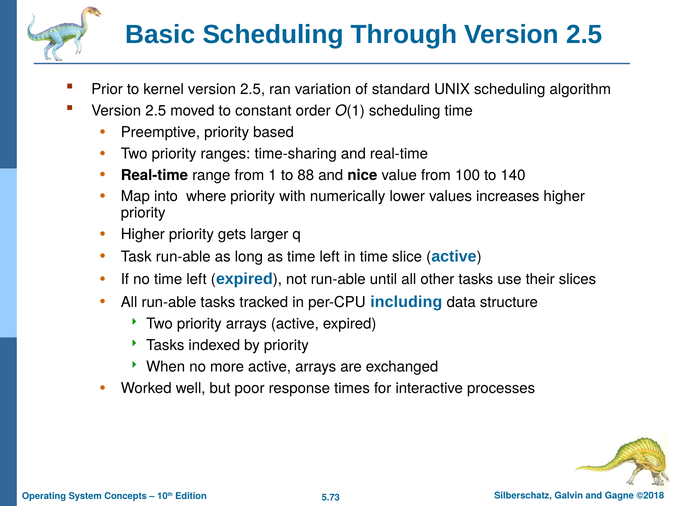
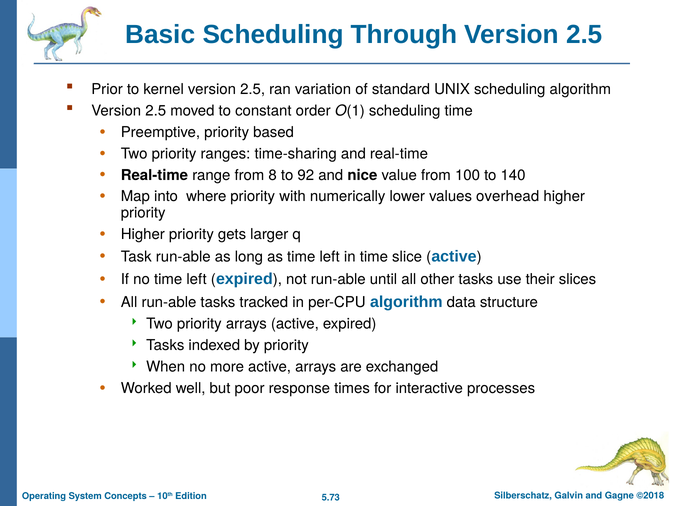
1: 1 -> 8
88: 88 -> 92
increases: increases -> overhead
per-CPU including: including -> algorithm
